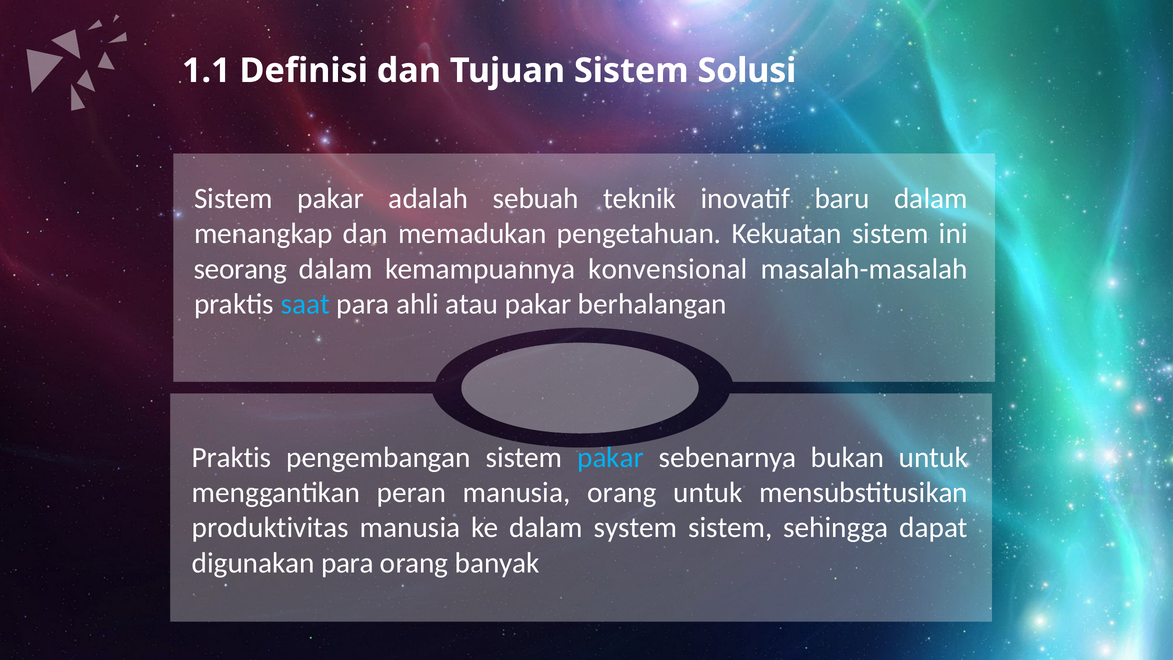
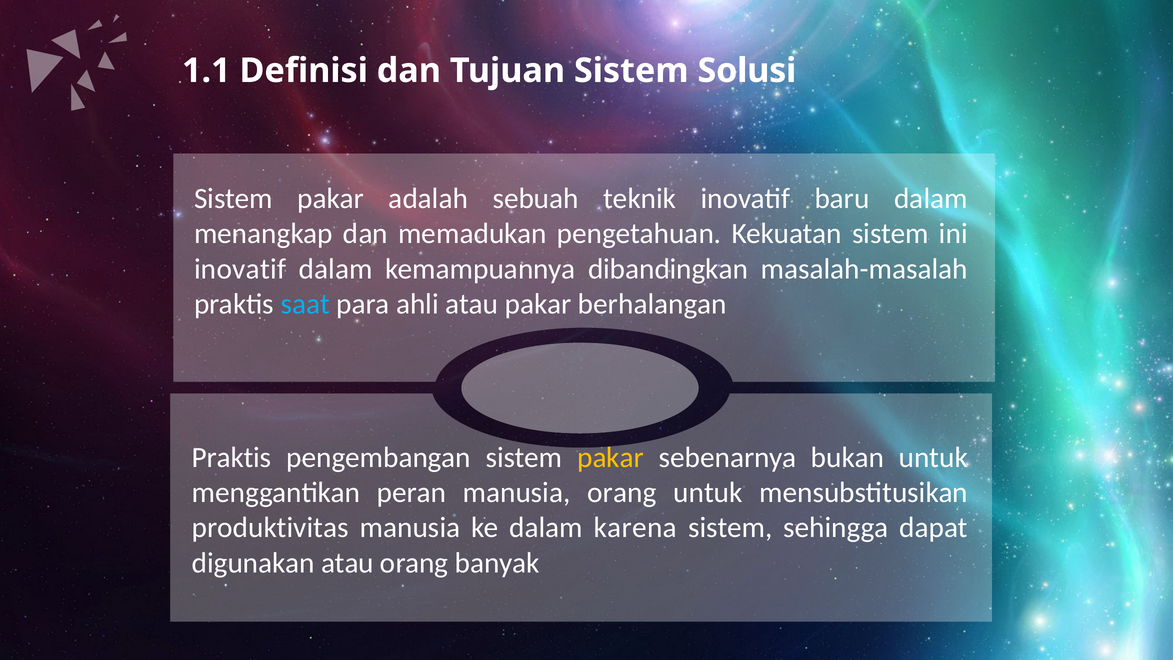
seorang at (240, 269): seorang -> inovatif
konvensional: konvensional -> dibandingkan
pakar at (611, 457) colour: light blue -> yellow
system: system -> karena
digunakan para: para -> atau
